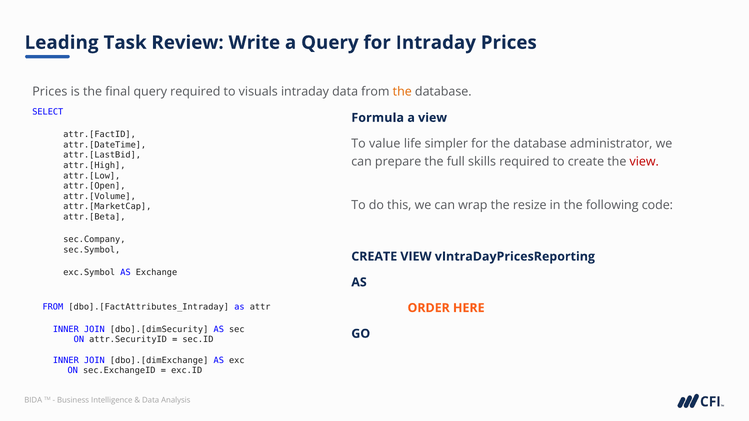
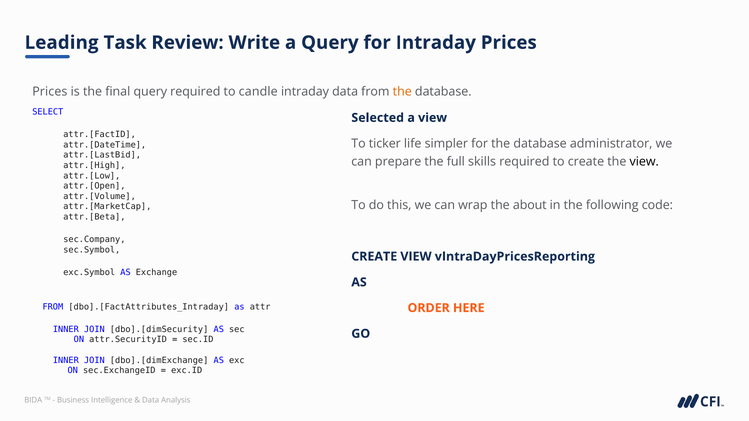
visuals: visuals -> candle
Formula: Formula -> Selected
value: value -> ticker
view at (644, 162) colour: red -> black
resize: resize -> about
